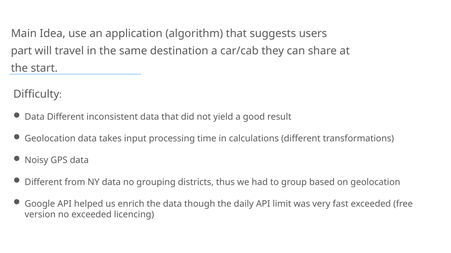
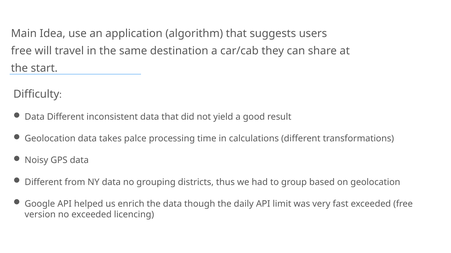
part at (21, 51): part -> free
input: input -> palce
